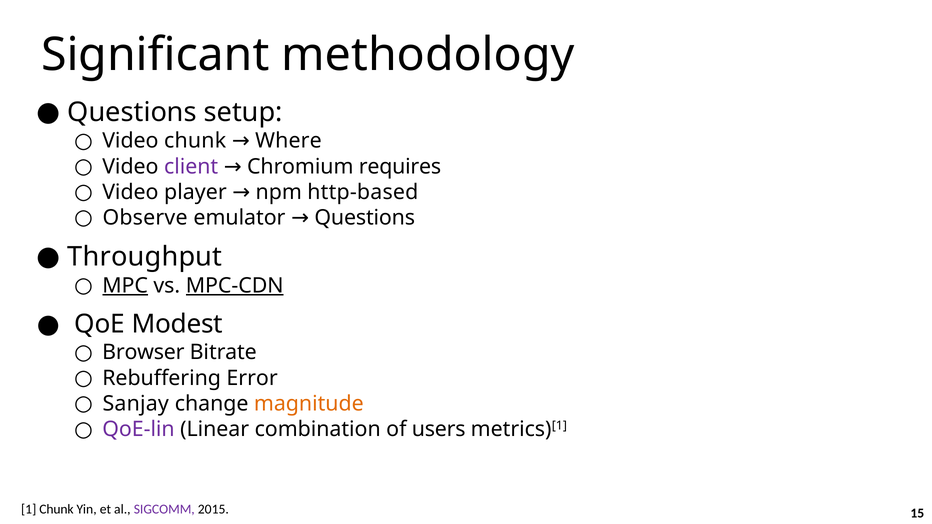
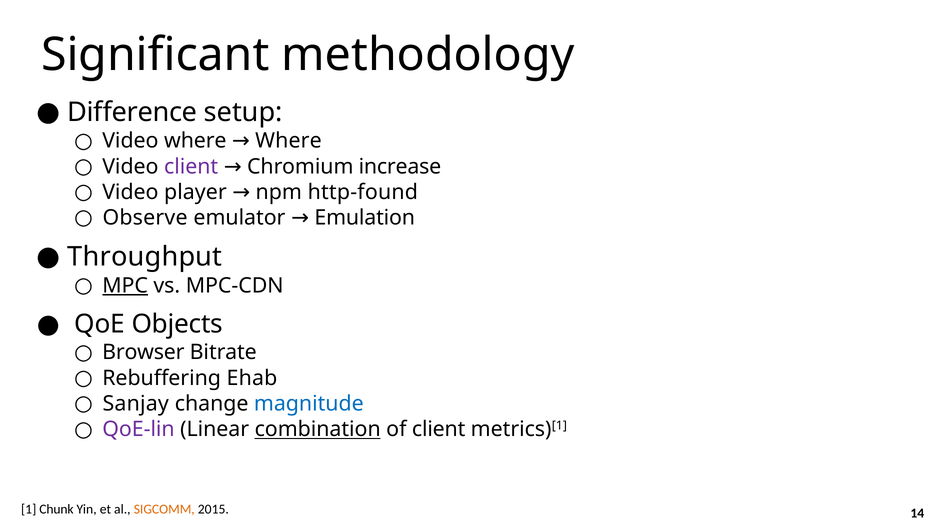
Questions at (132, 112): Questions -> Difference
Video chunk: chunk -> where
requires: requires -> increase
http-based: http-based -> http-found
Questions at (365, 218): Questions -> Emulation
MPC-CDN underline: present -> none
Modest: Modest -> Objects
Error: Error -> Ehab
magnitude colour: orange -> blue
combination underline: none -> present
of users: users -> client
SIGCOMM colour: purple -> orange
15: 15 -> 14
